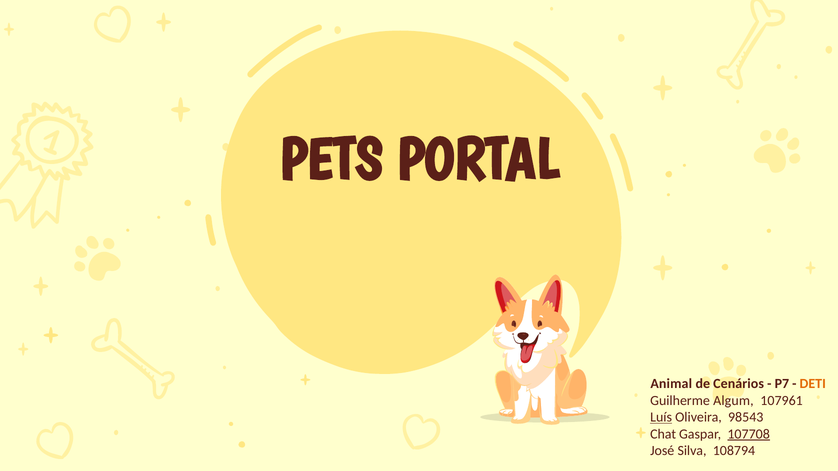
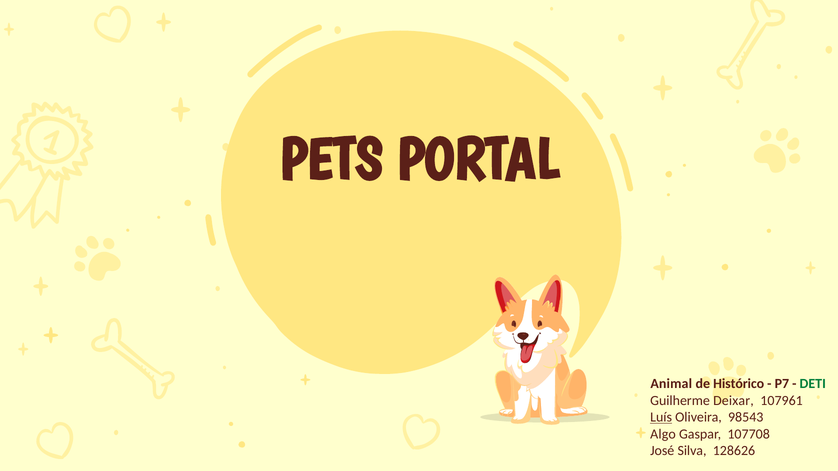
Cenários: Cenários -> Histórico
DETI colour: orange -> green
Algum: Algum -> Deixar
Chat: Chat -> Algo
107708 underline: present -> none
108794: 108794 -> 128626
